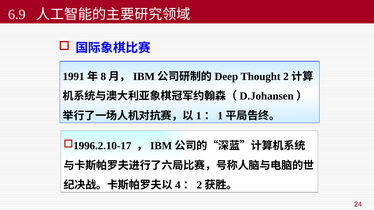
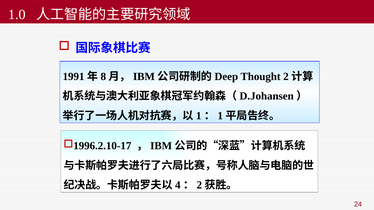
6.9: 6.9 -> 1.0
